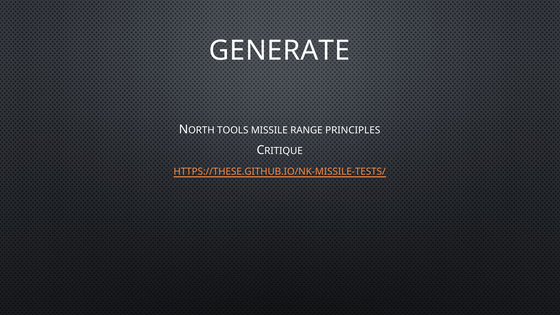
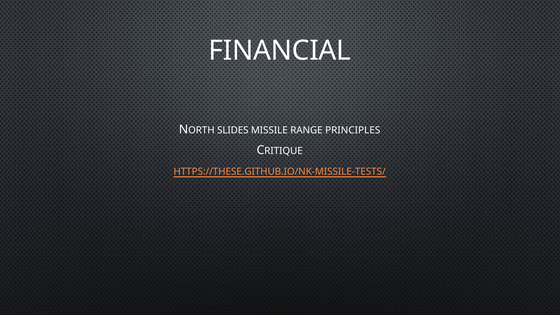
GENERATE: GENERATE -> FINANCIAL
TOOLS: TOOLS -> SLIDES
